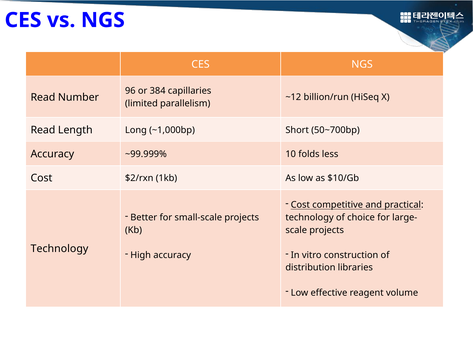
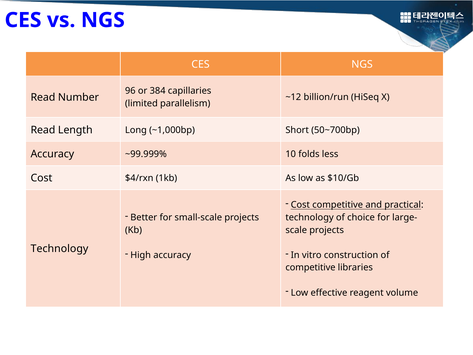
$2/rxn: $2/rxn -> $4/rxn
distribution at (310, 267): distribution -> competitive
